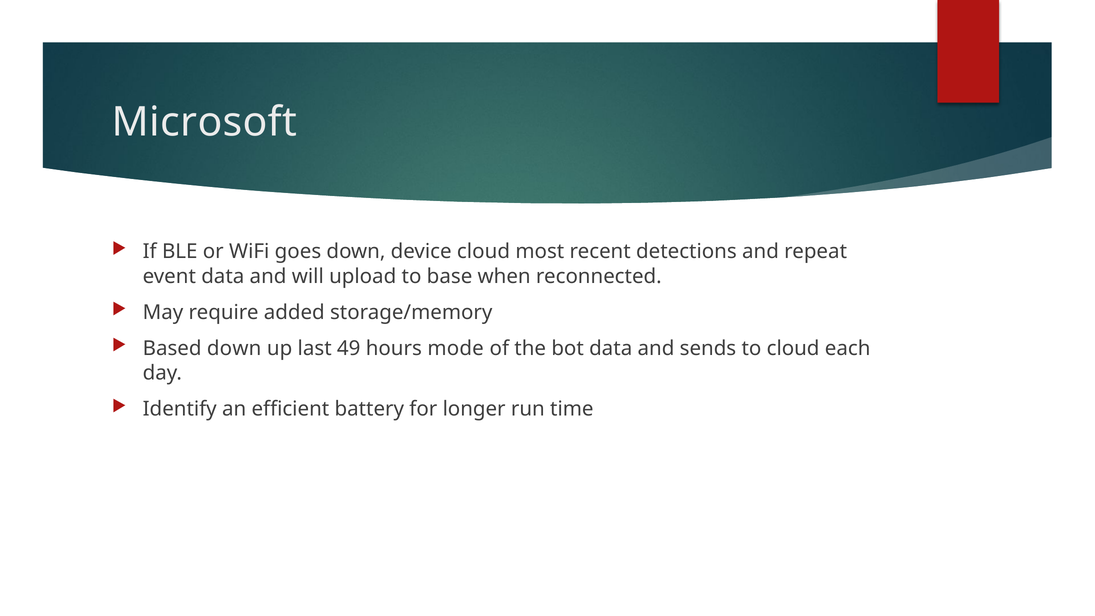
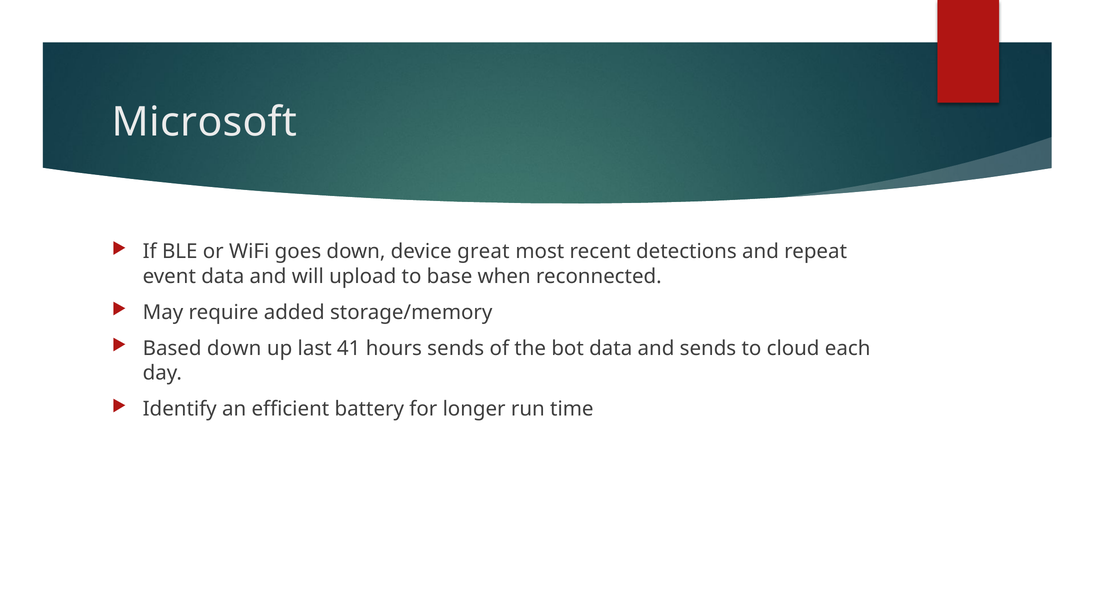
device cloud: cloud -> great
49: 49 -> 41
hours mode: mode -> sends
